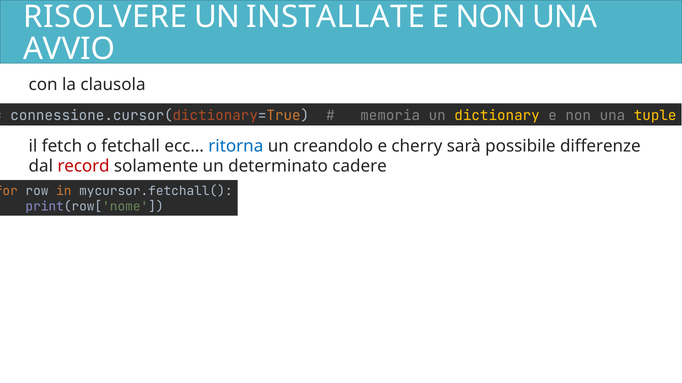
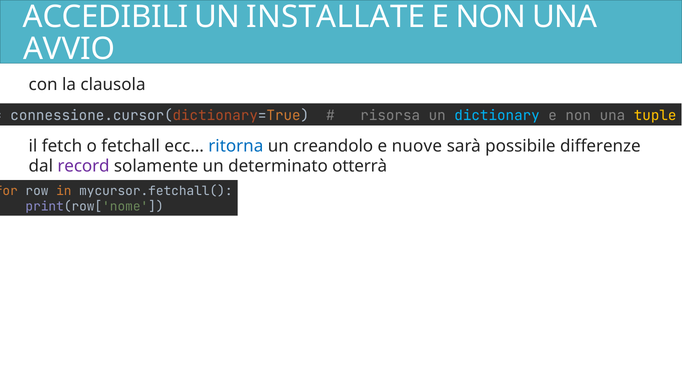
RISOLVERE: RISOLVERE -> ACCEDIBILI
memoria: memoria -> risorsa
dictionary colour: yellow -> light blue
cherry: cherry -> nuove
record colour: red -> purple
cadere: cadere -> otterrà
